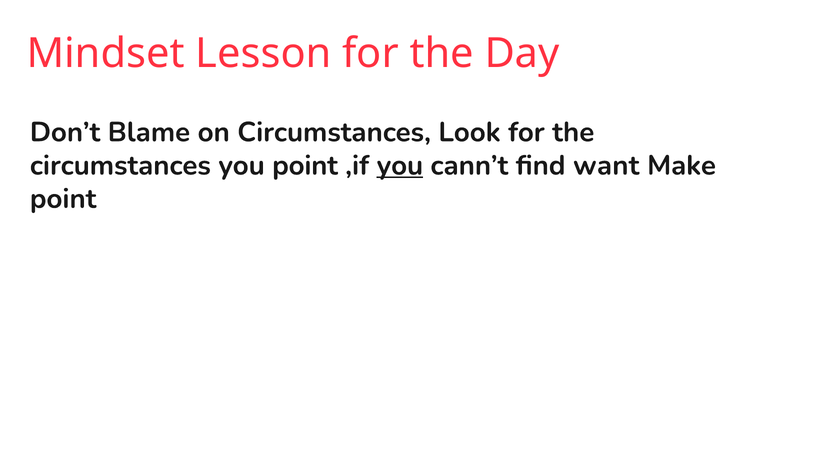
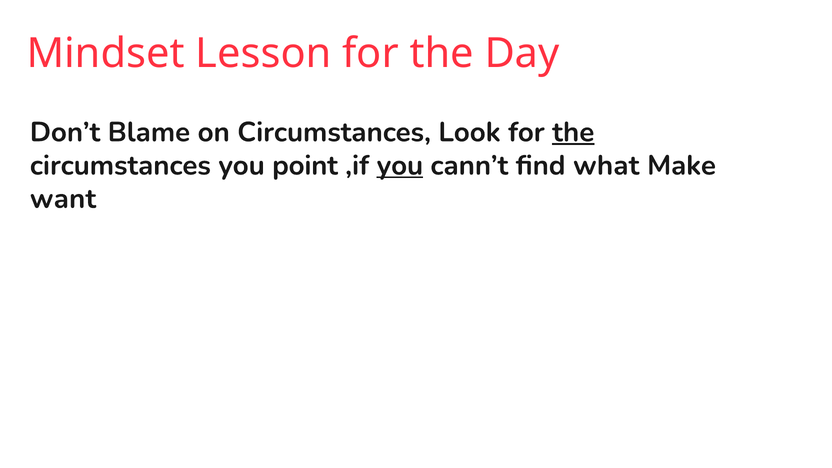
the at (573, 132) underline: none -> present
want: want -> what
point at (63, 199): point -> want
